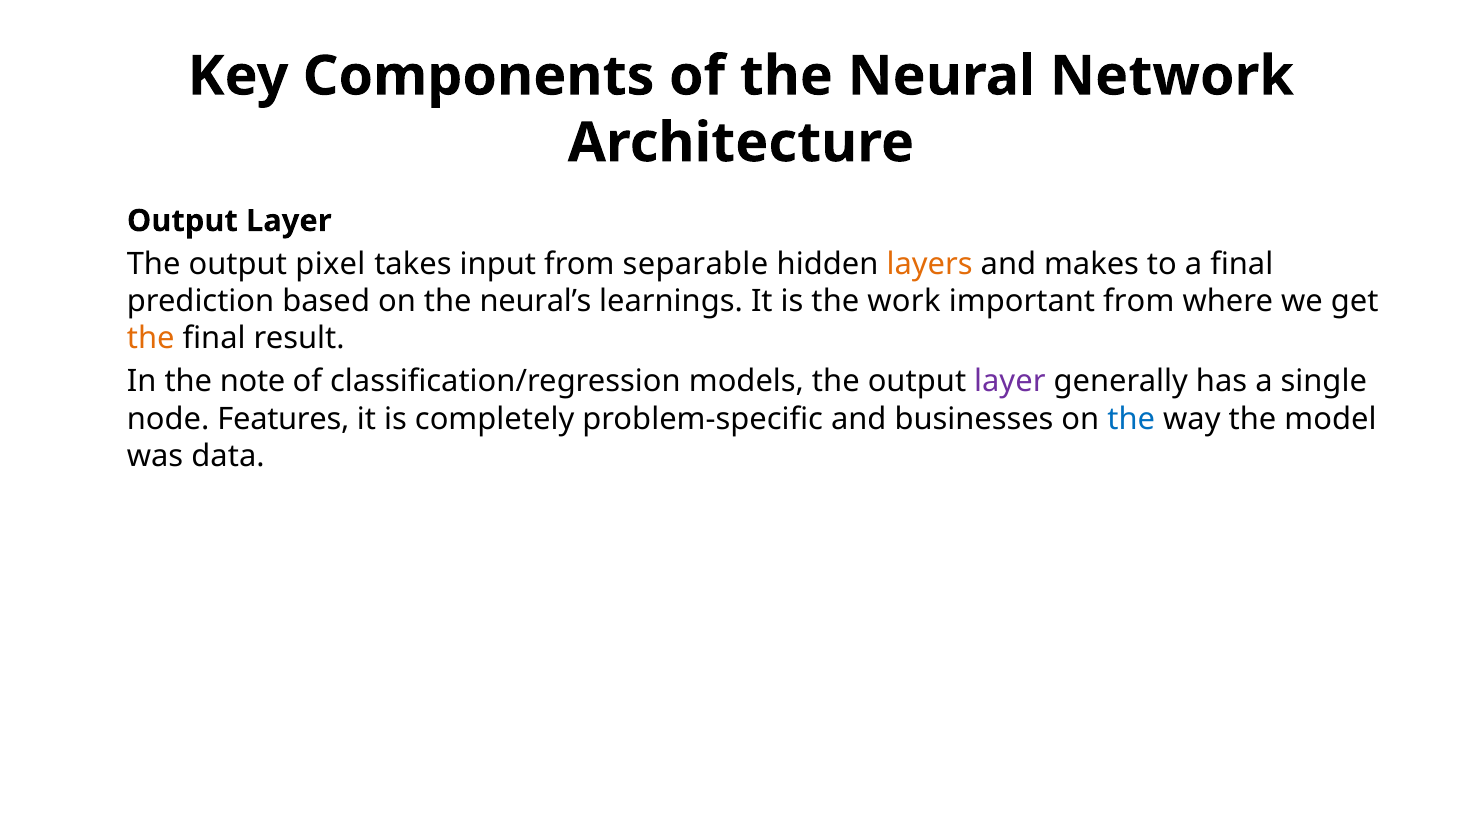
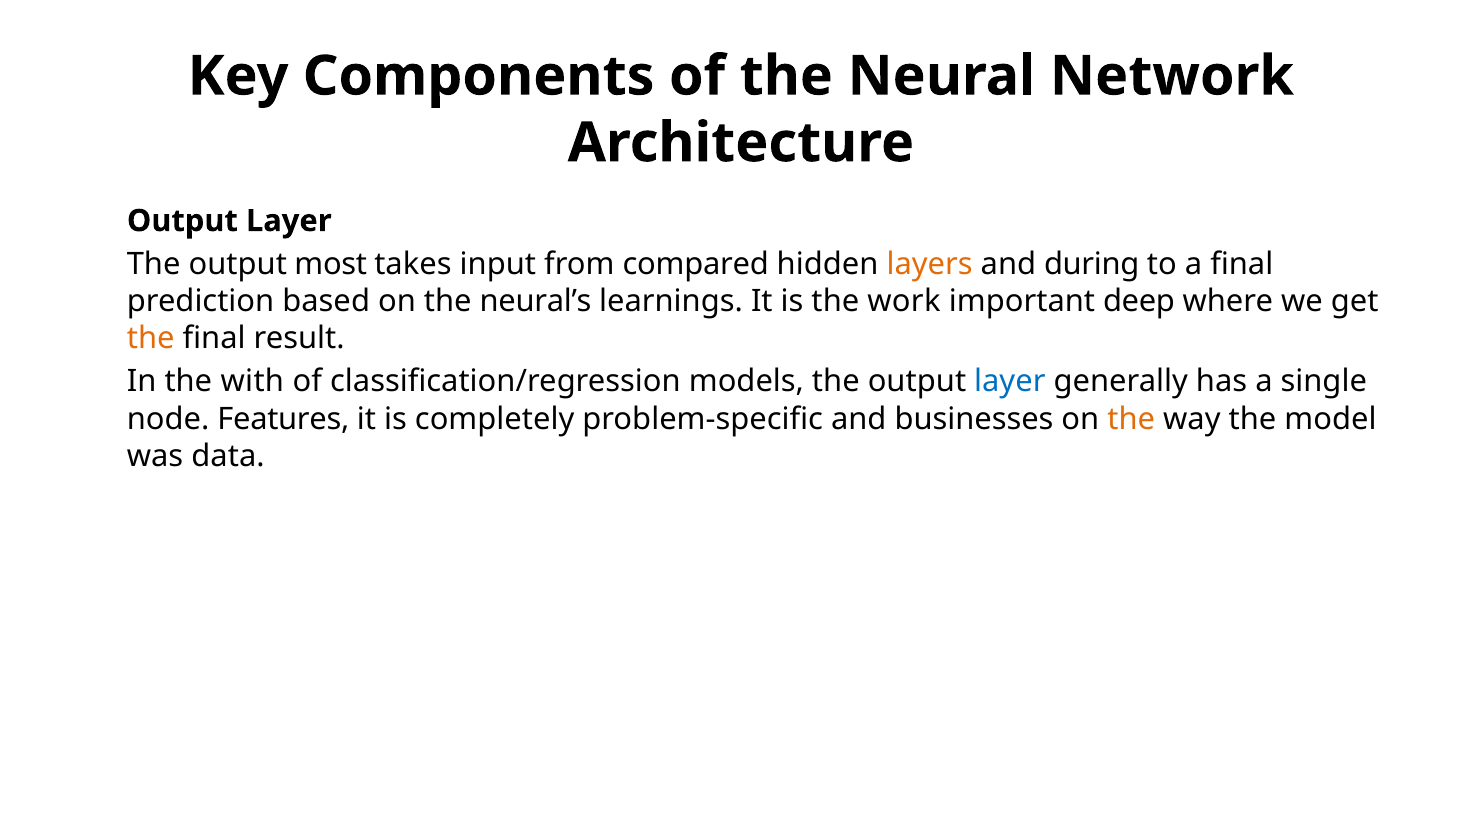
pixel: pixel -> most
separable: separable -> compared
makes: makes -> during
important from: from -> deep
note: note -> with
layer at (1010, 382) colour: purple -> blue
the at (1131, 419) colour: blue -> orange
